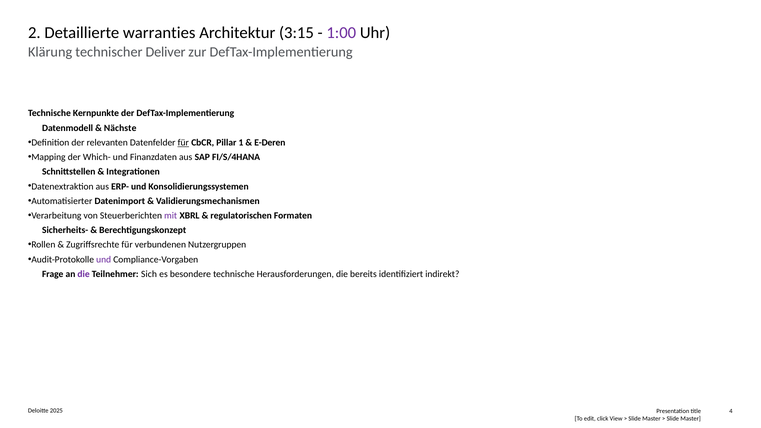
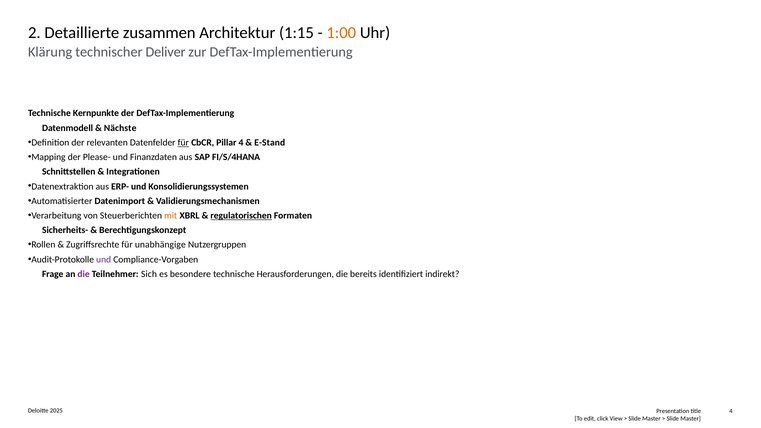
warranties: warranties -> zusammen
3:15: 3:15 -> 1:15
1:00 colour: purple -> orange
Pillar 1: 1 -> 4
E-Deren: E-Deren -> E-Stand
Which-: Which- -> Please-
mit colour: purple -> orange
regulatorischen underline: none -> present
verbundenen: verbundenen -> unabhängige
